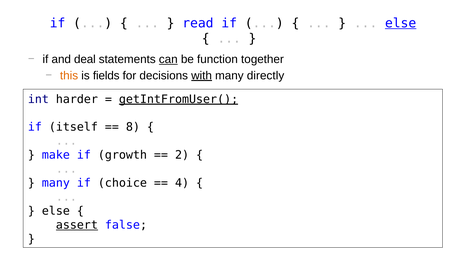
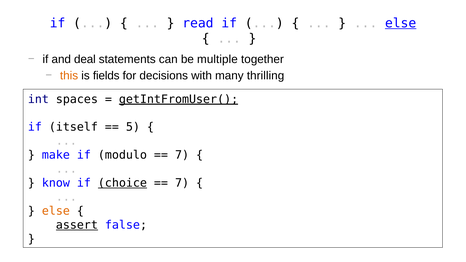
can underline: present -> none
function: function -> multiple
with underline: present -> none
directly: directly -> thrilling
harder: harder -> spaces
8: 8 -> 5
growth: growth -> modulo
2 at (182, 155): 2 -> 7
many at (56, 183): many -> know
choice underline: none -> present
4 at (182, 183): 4 -> 7
else at (56, 211) colour: black -> orange
